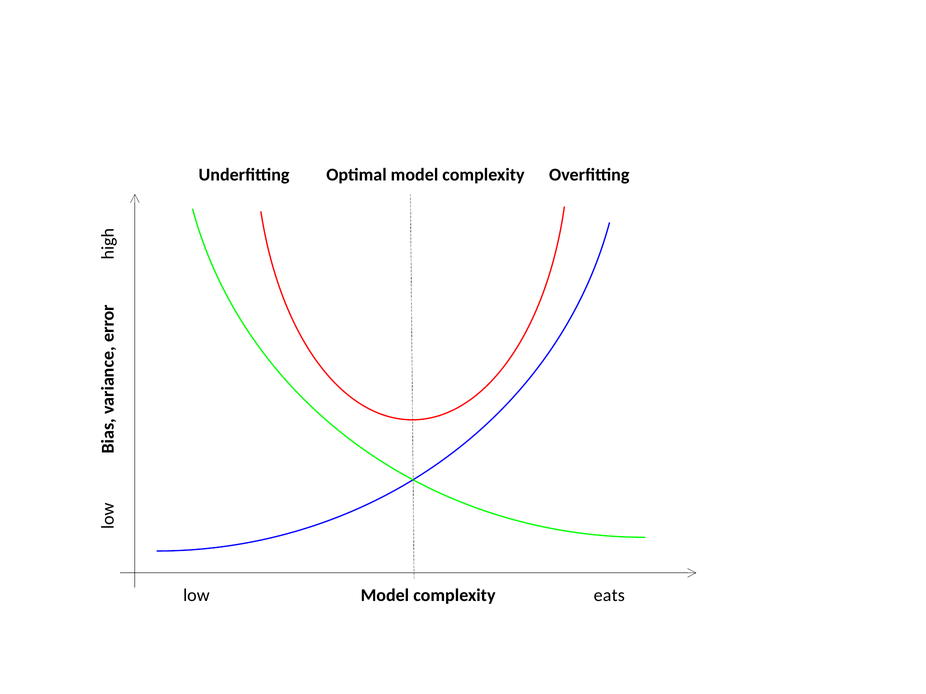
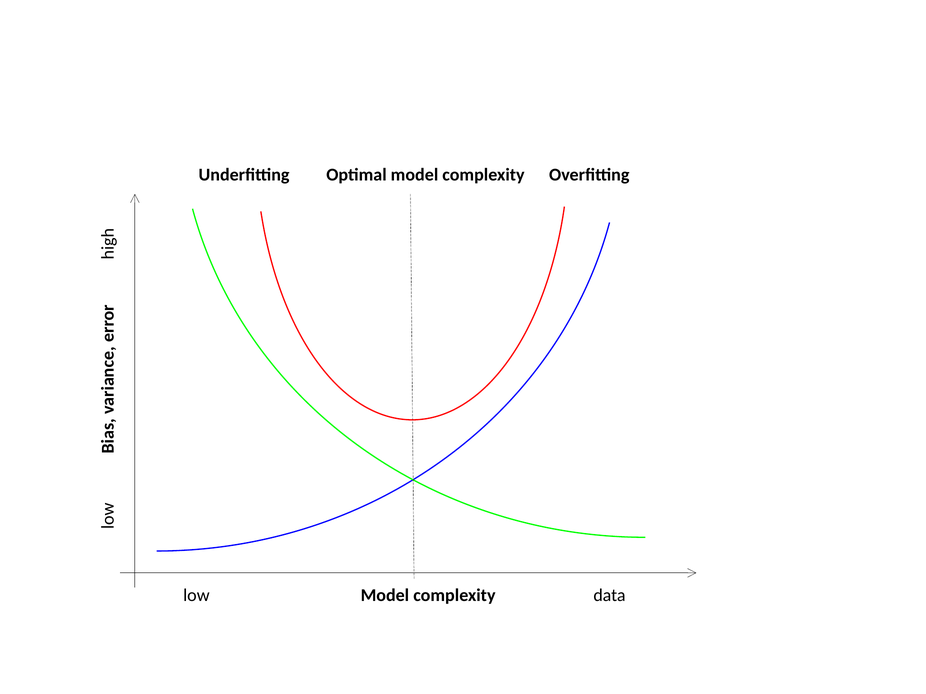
eats: eats -> data
